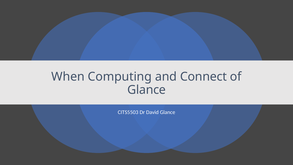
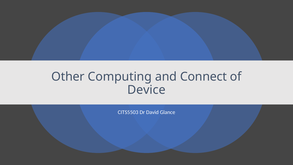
When: When -> Other
Glance at (147, 90): Glance -> Device
